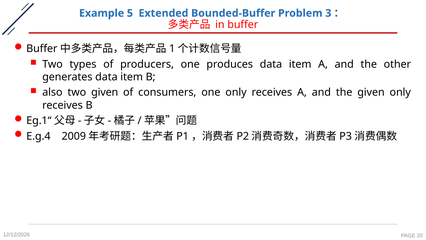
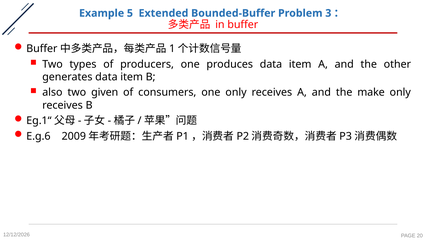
the given: given -> make
E.g.4: E.g.4 -> E.g.6
